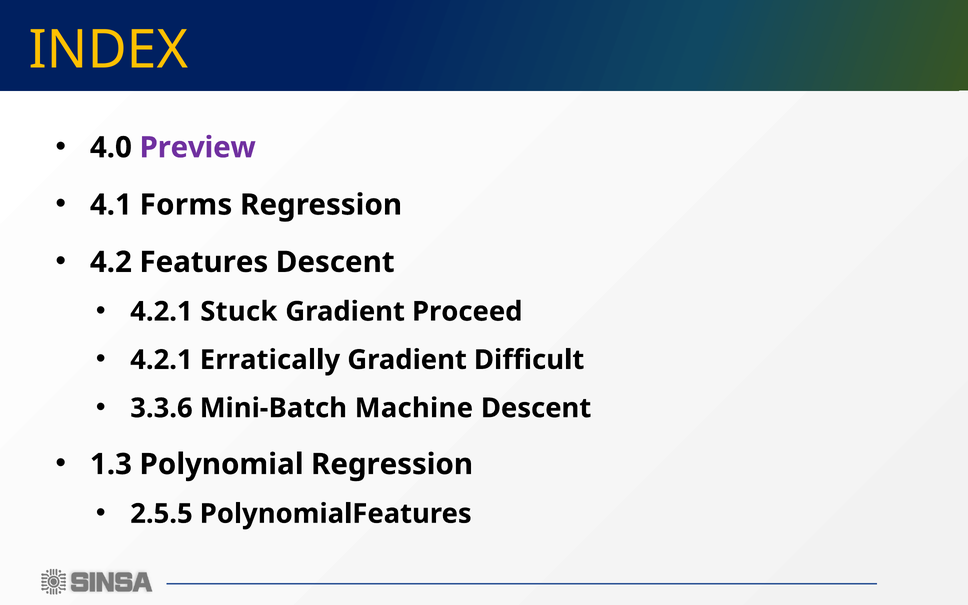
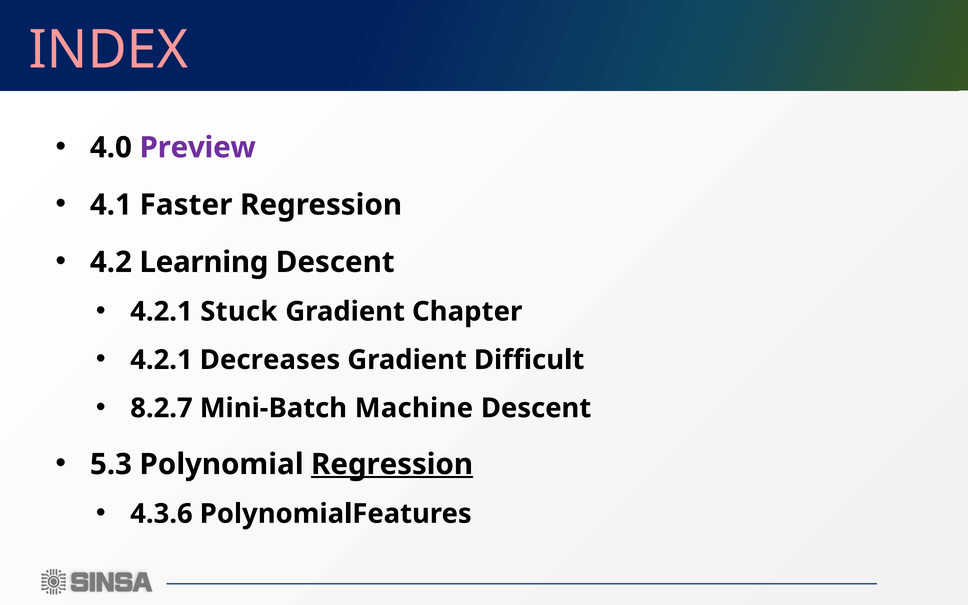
INDEX colour: yellow -> pink
Forms: Forms -> Faster
Features: Features -> Learning
Proceed: Proceed -> Chapter
Erratically: Erratically -> Decreases
3.3.6: 3.3.6 -> 8.2.7
1.3: 1.3 -> 5.3
Regression at (392, 464) underline: none -> present
2.5.5: 2.5.5 -> 4.3.6
